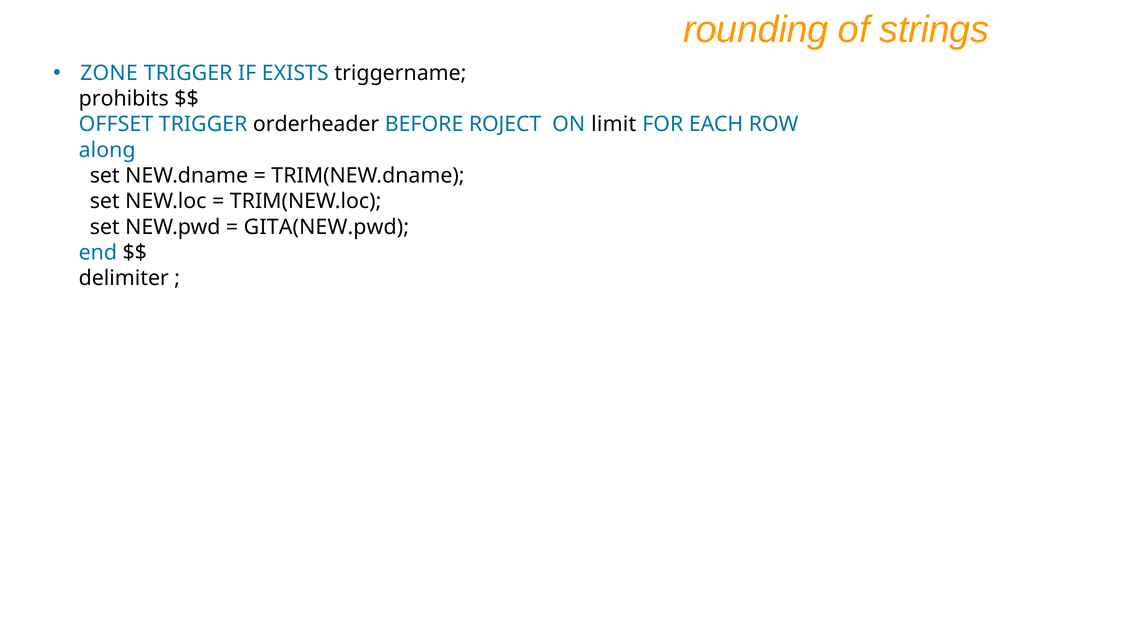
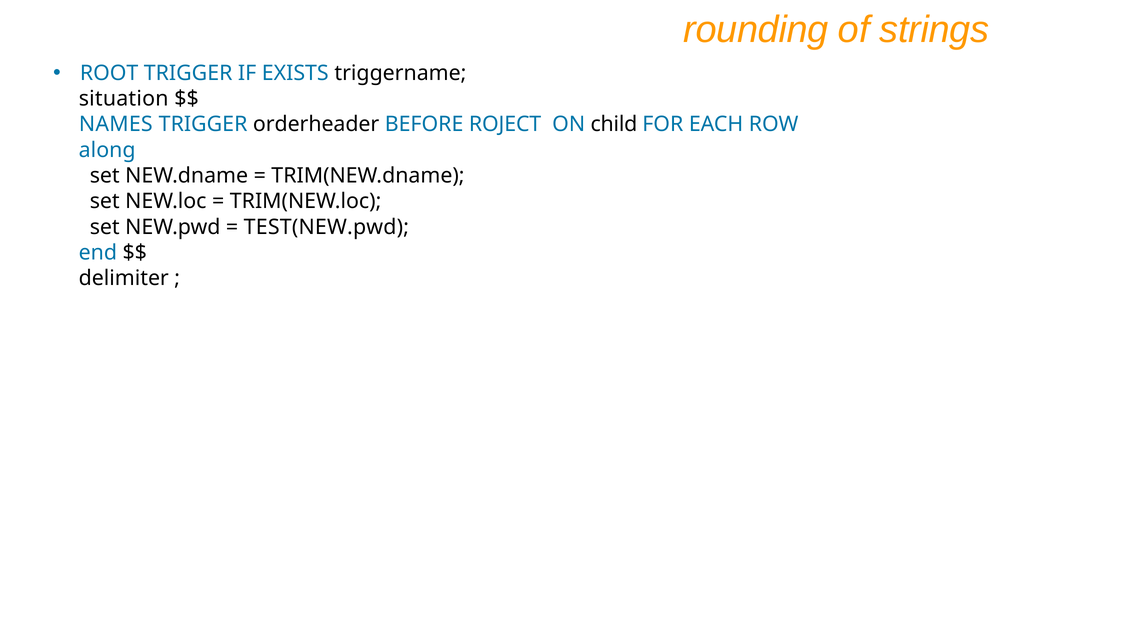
ZONE: ZONE -> ROOT
prohibits: prohibits -> situation
OFFSET: OFFSET -> NAMES
limit: limit -> child
GITA(NEW.pwd: GITA(NEW.pwd -> TEST(NEW.pwd
